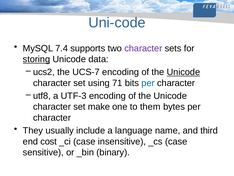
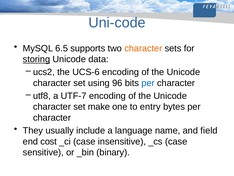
7.4: 7.4 -> 6.5
character at (143, 48) colour: purple -> orange
UCS-7: UCS-7 -> UCS-6
Unicode at (183, 72) underline: present -> none
71: 71 -> 96
UTF-3: UTF-3 -> UTF-7
them: them -> entry
third: third -> field
